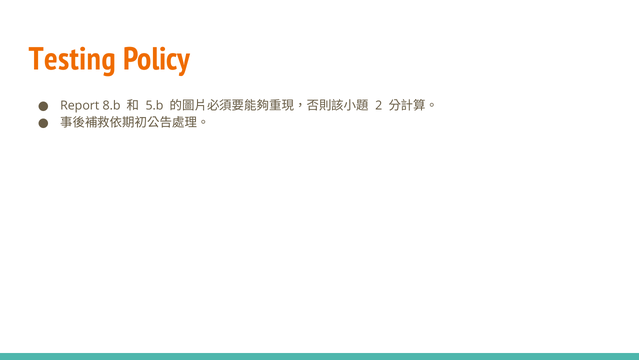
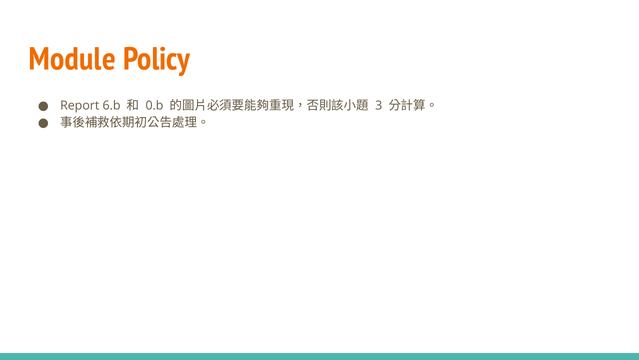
Testing: Testing -> Module
8.b: 8.b -> 6.b
5.b: 5.b -> 0.b
2: 2 -> 3
